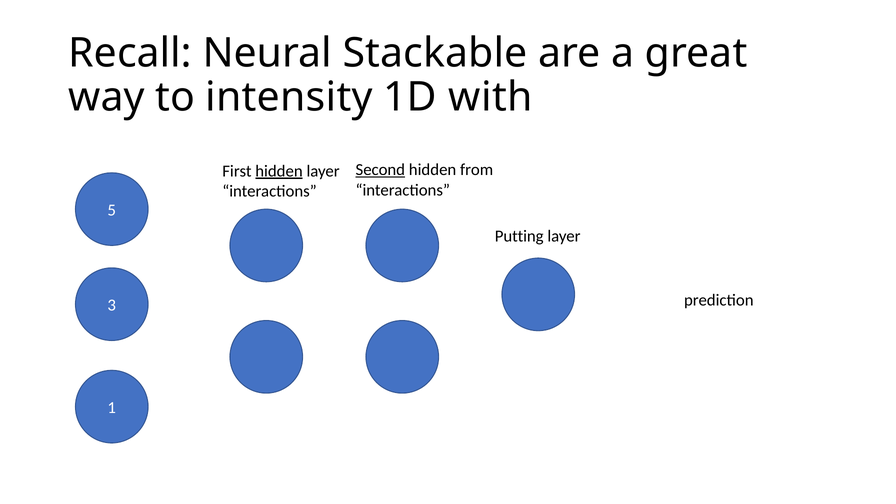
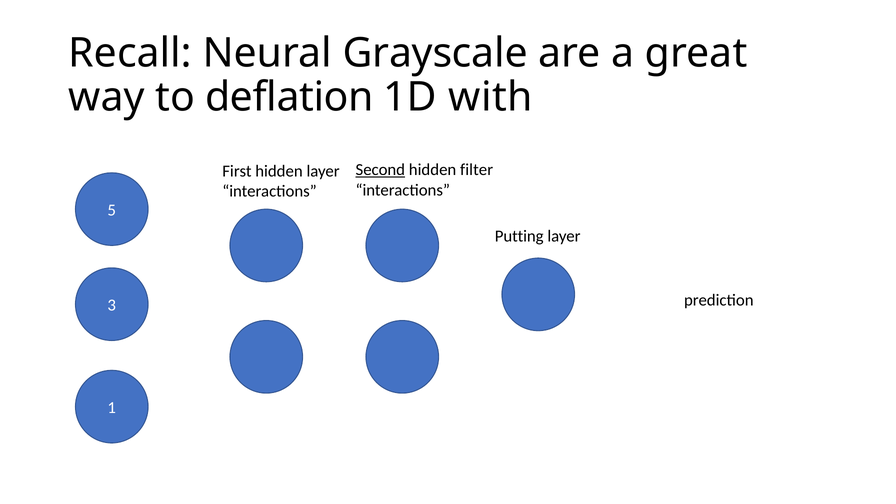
Stackable: Stackable -> Grayscale
intensity: intensity -> deflation
from: from -> filter
hidden at (279, 171) underline: present -> none
